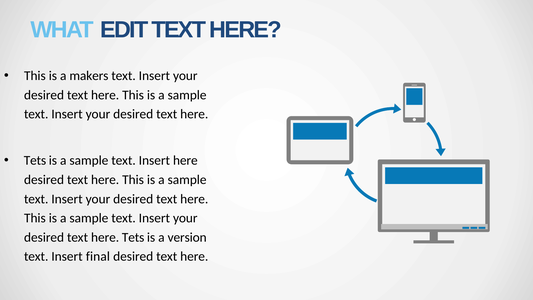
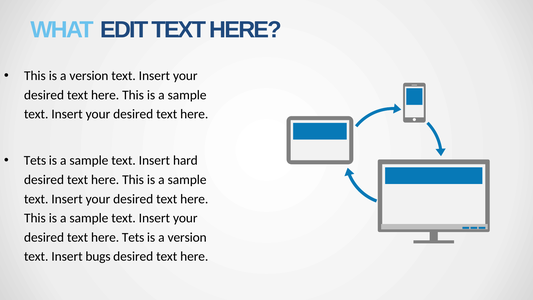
This is a makers: makers -> version
Insert here: here -> hard
final: final -> bugs
